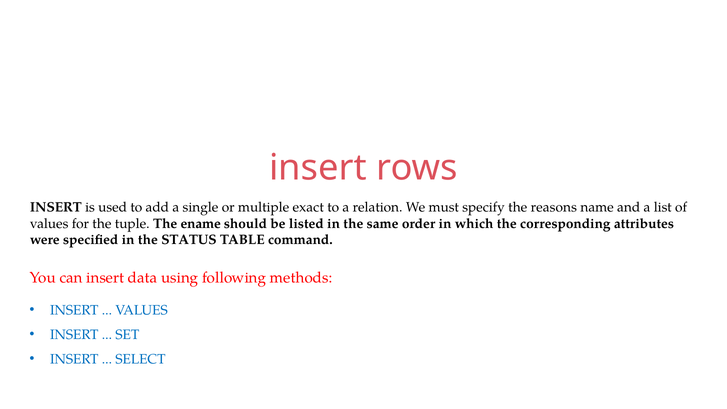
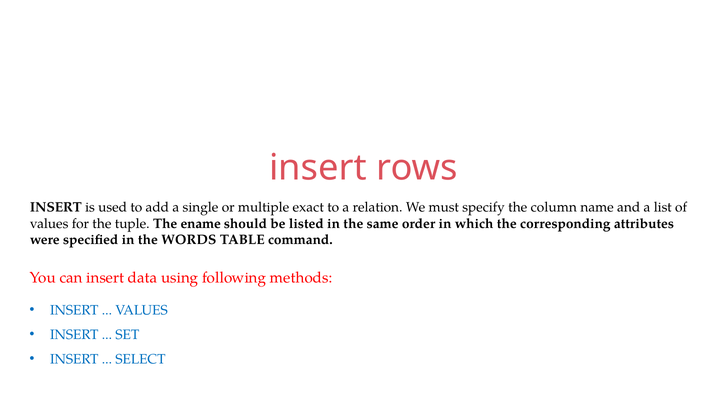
reasons: reasons -> column
STATUS: STATUS -> WORDS
